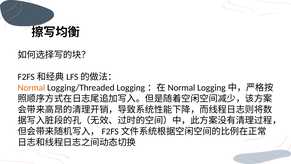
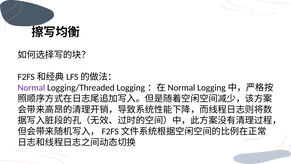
Normal colour: orange -> purple
